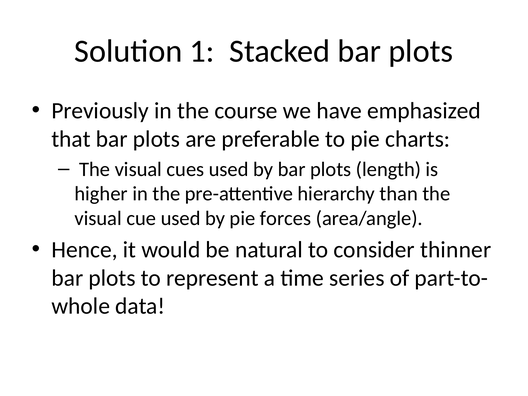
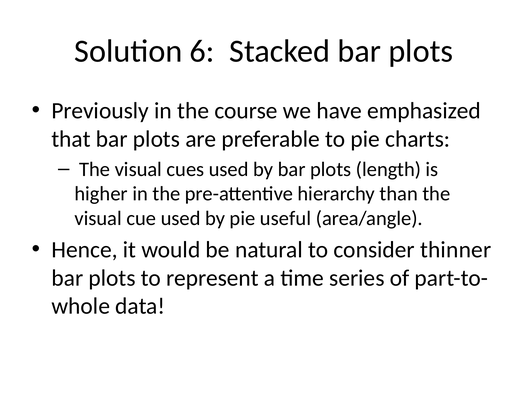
1: 1 -> 6
forces: forces -> useful
